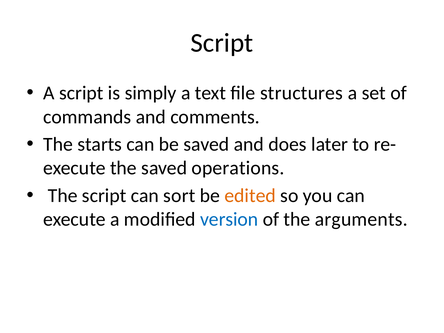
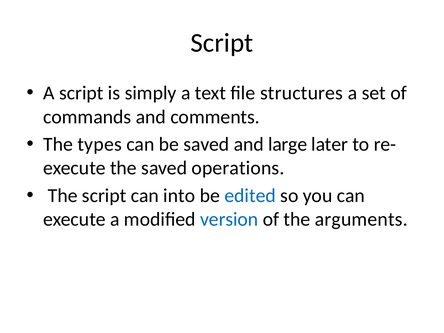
starts: starts -> types
does: does -> large
sort: sort -> into
edited colour: orange -> blue
